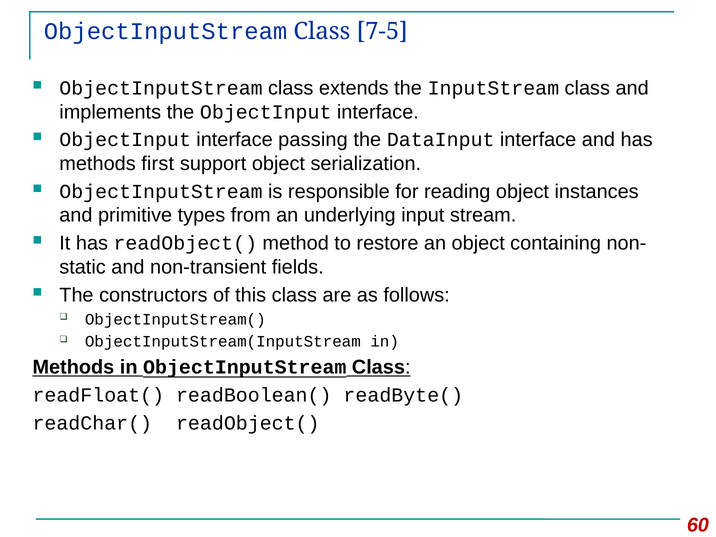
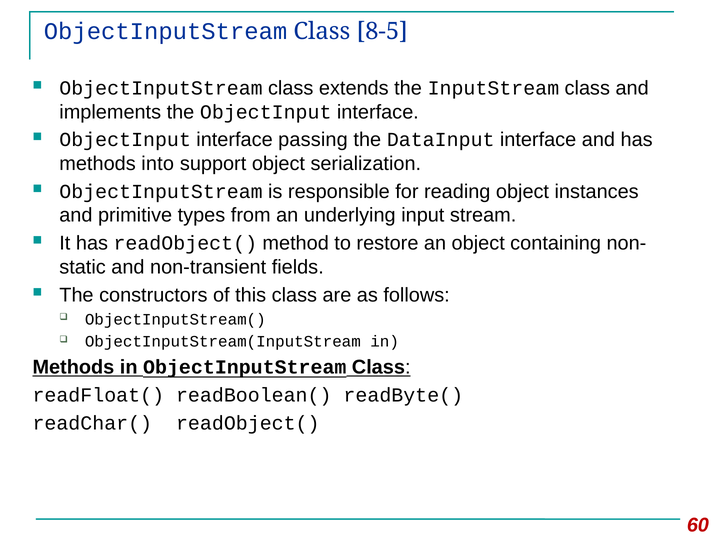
7-5: 7-5 -> 8-5
first: first -> into
